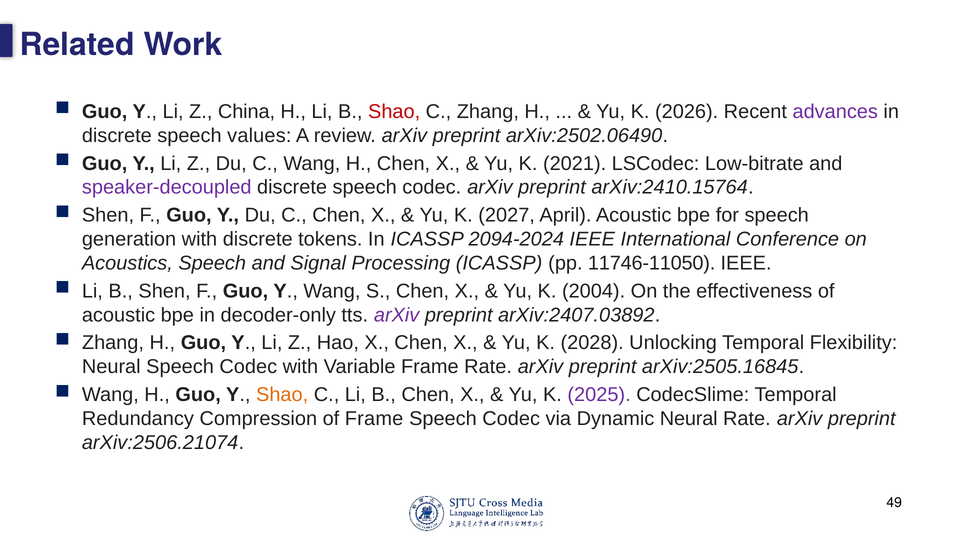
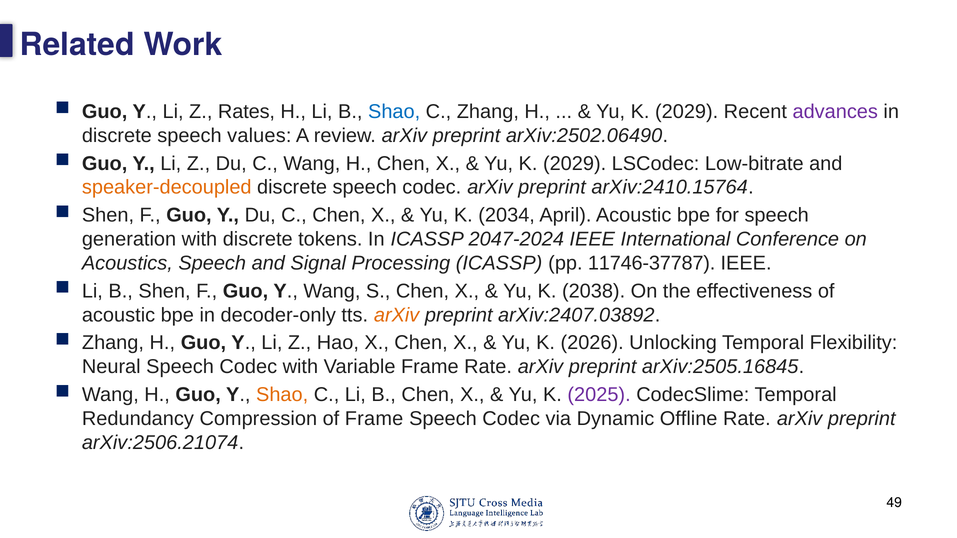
China: China -> Rates
Shao at (394, 112) colour: red -> blue
2026 at (687, 112): 2026 -> 2029
2021 at (575, 164): 2021 -> 2029
speaker-decoupled colour: purple -> orange
2027: 2027 -> 2034
2094-2024: 2094-2024 -> 2047-2024
11746-11050: 11746-11050 -> 11746-37787
2004: 2004 -> 2038
arXiv at (397, 315) colour: purple -> orange
2028: 2028 -> 2026
Dynamic Neural: Neural -> Offline
